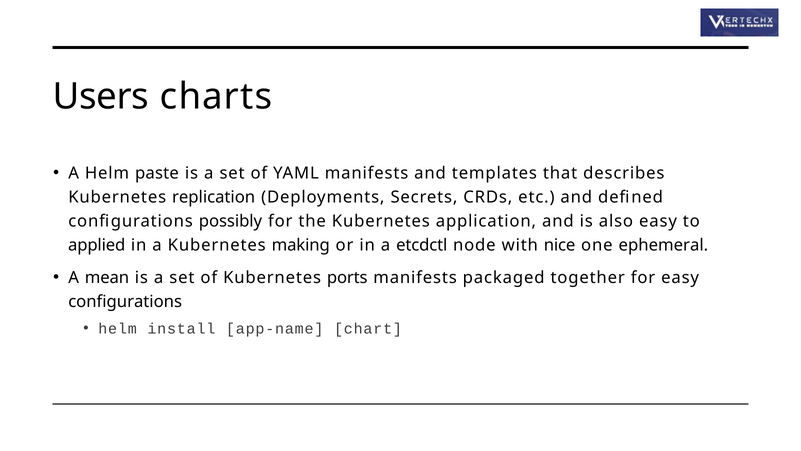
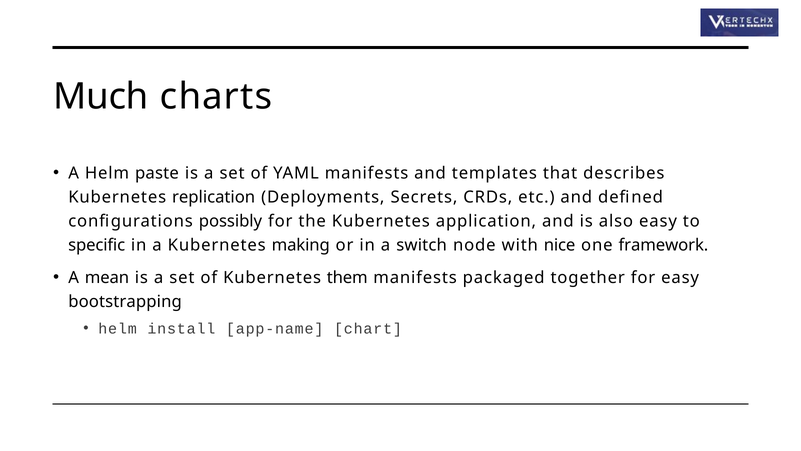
Users: Users -> Much
applied: applied -> specific
etcdctl: etcdctl -> switch
ephemeral: ephemeral -> framework
ports: ports -> them
configurations at (125, 302): configurations -> bootstrapping
